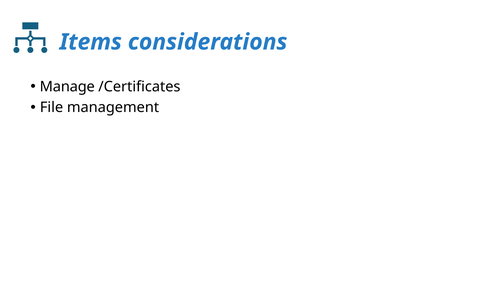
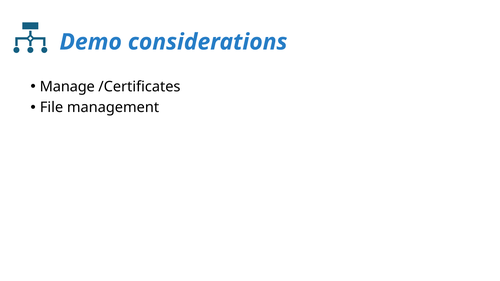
Items: Items -> Demo
